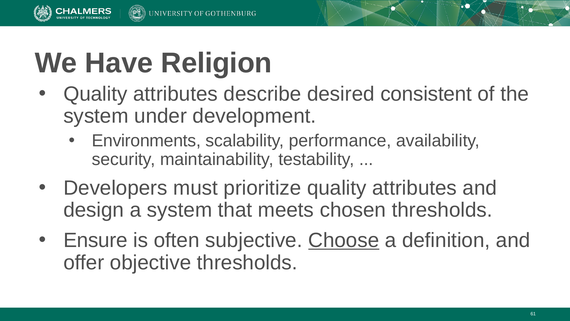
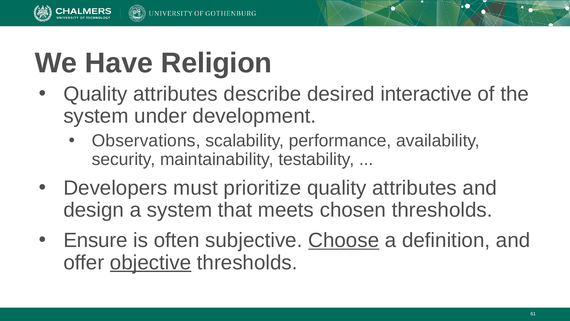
consistent: consistent -> interactive
Environments: Environments -> Observations
objective underline: none -> present
